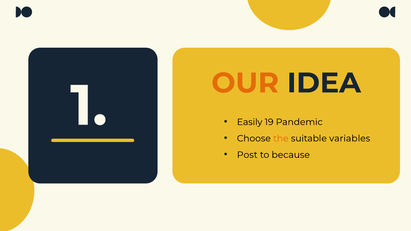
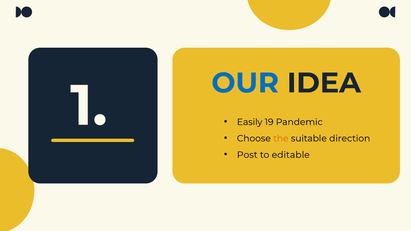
OUR colour: orange -> blue
variables: variables -> direction
because: because -> editable
